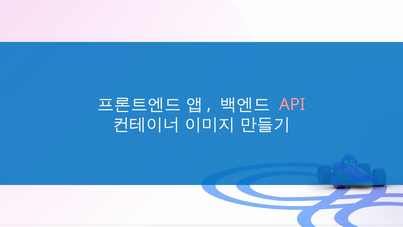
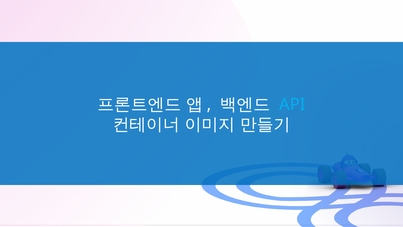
API colour: pink -> light blue
